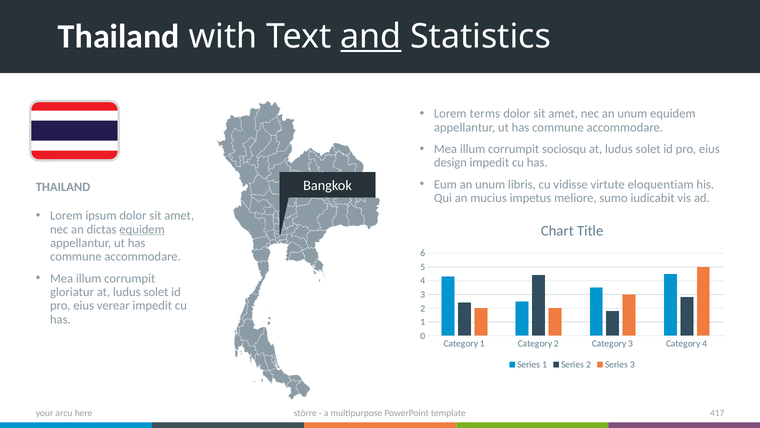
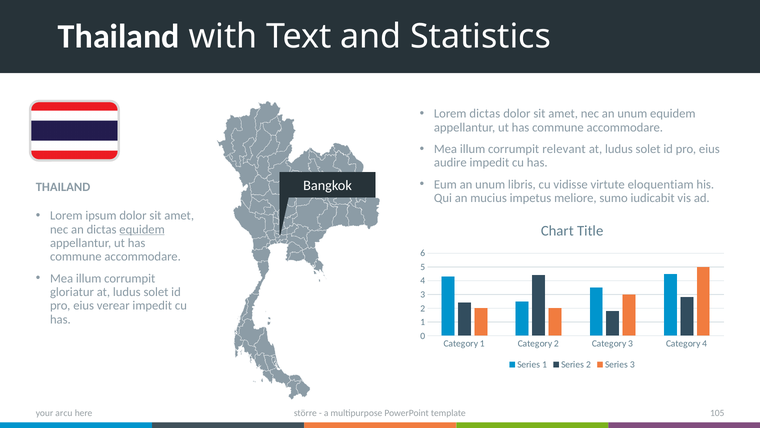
and underline: present -> none
Lorem terms: terms -> dictas
sociosqu: sociosqu -> relevant
design: design -> audire
417: 417 -> 105
